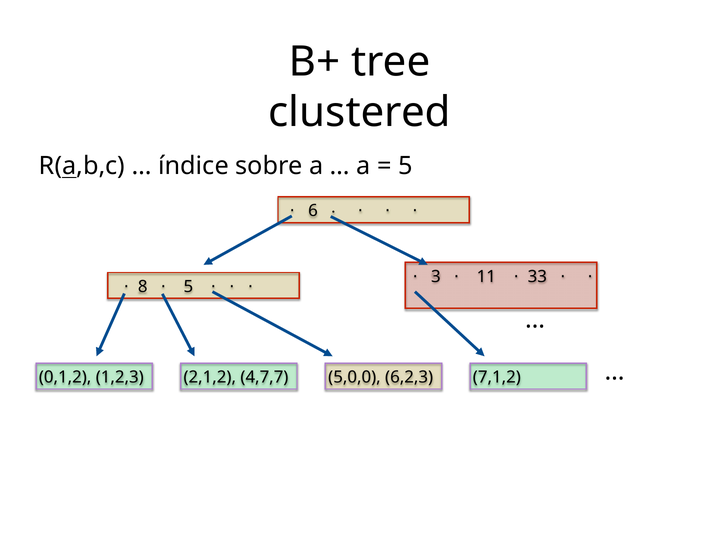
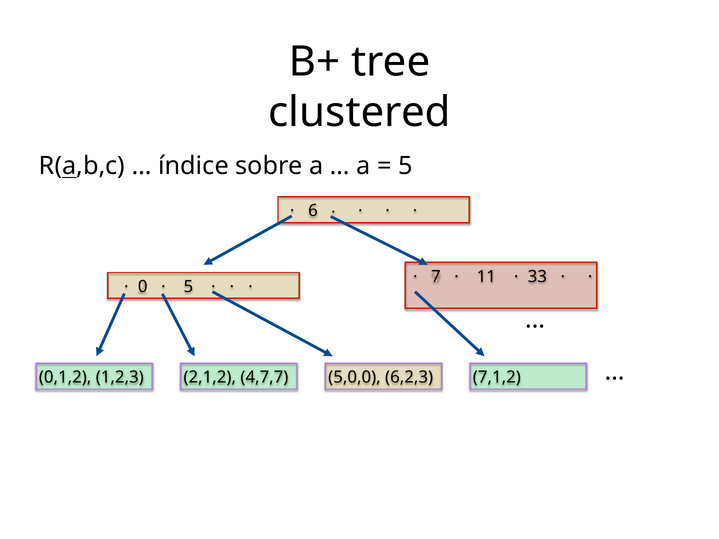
3: 3 -> 7
8: 8 -> 0
